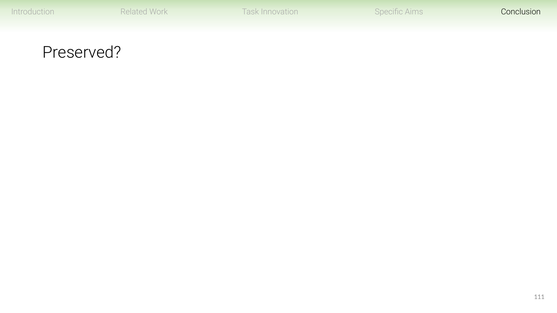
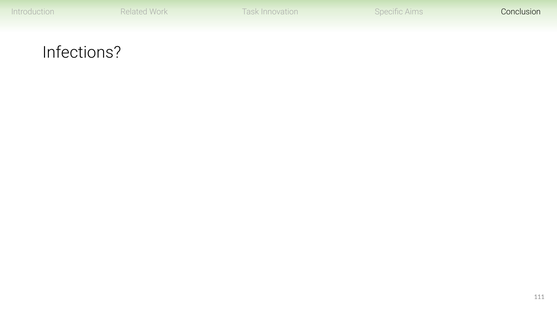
Preserved: Preserved -> Infections
